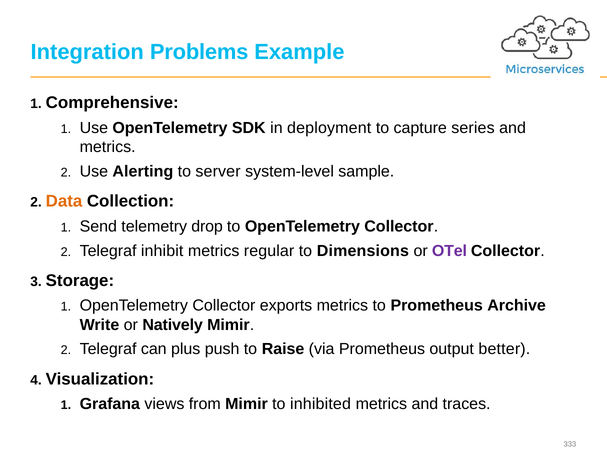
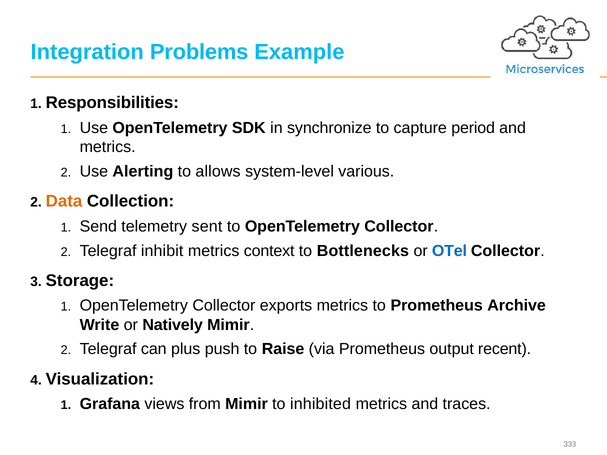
Comprehensive: Comprehensive -> Responsibilities
deployment: deployment -> synchronize
series: series -> period
server: server -> allows
sample: sample -> various
drop: drop -> sent
regular: regular -> context
Dimensions: Dimensions -> Bottlenecks
OTel colour: purple -> blue
better: better -> recent
